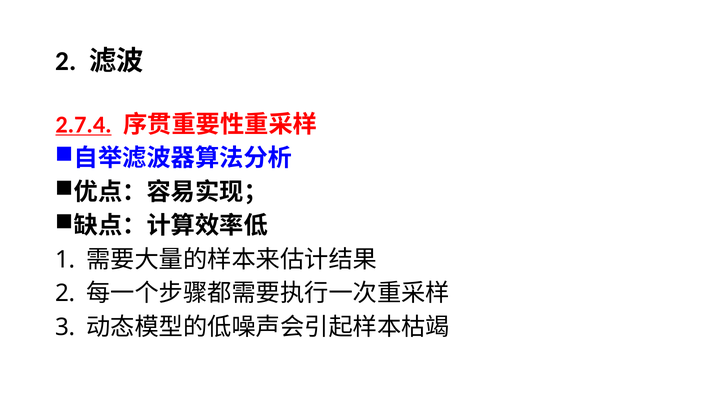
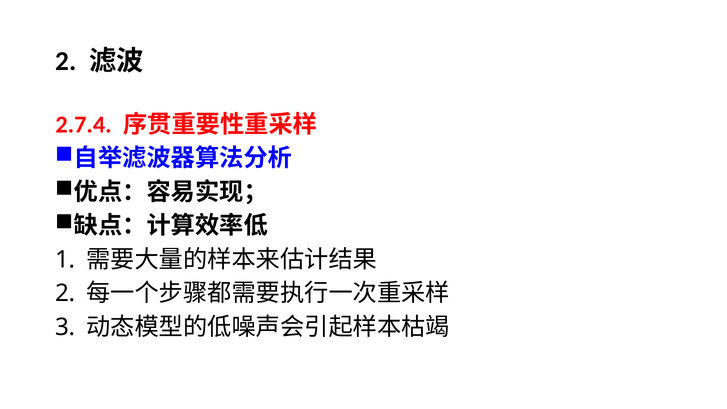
2.7.4 underline: present -> none
